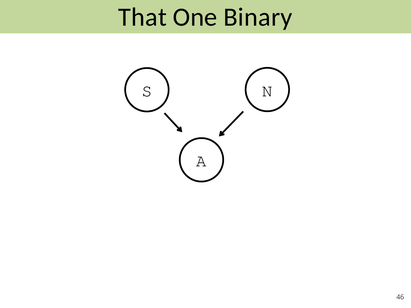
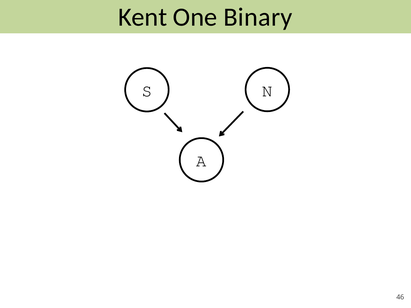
That: That -> Kent
